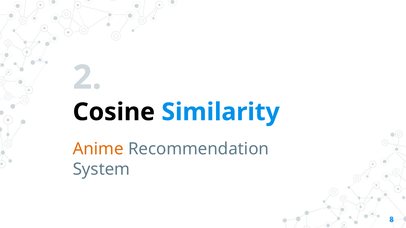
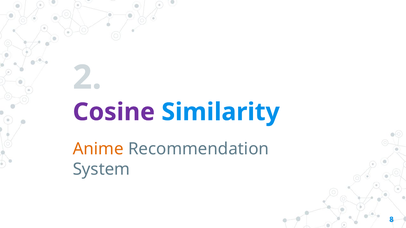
Cosine colour: black -> purple
